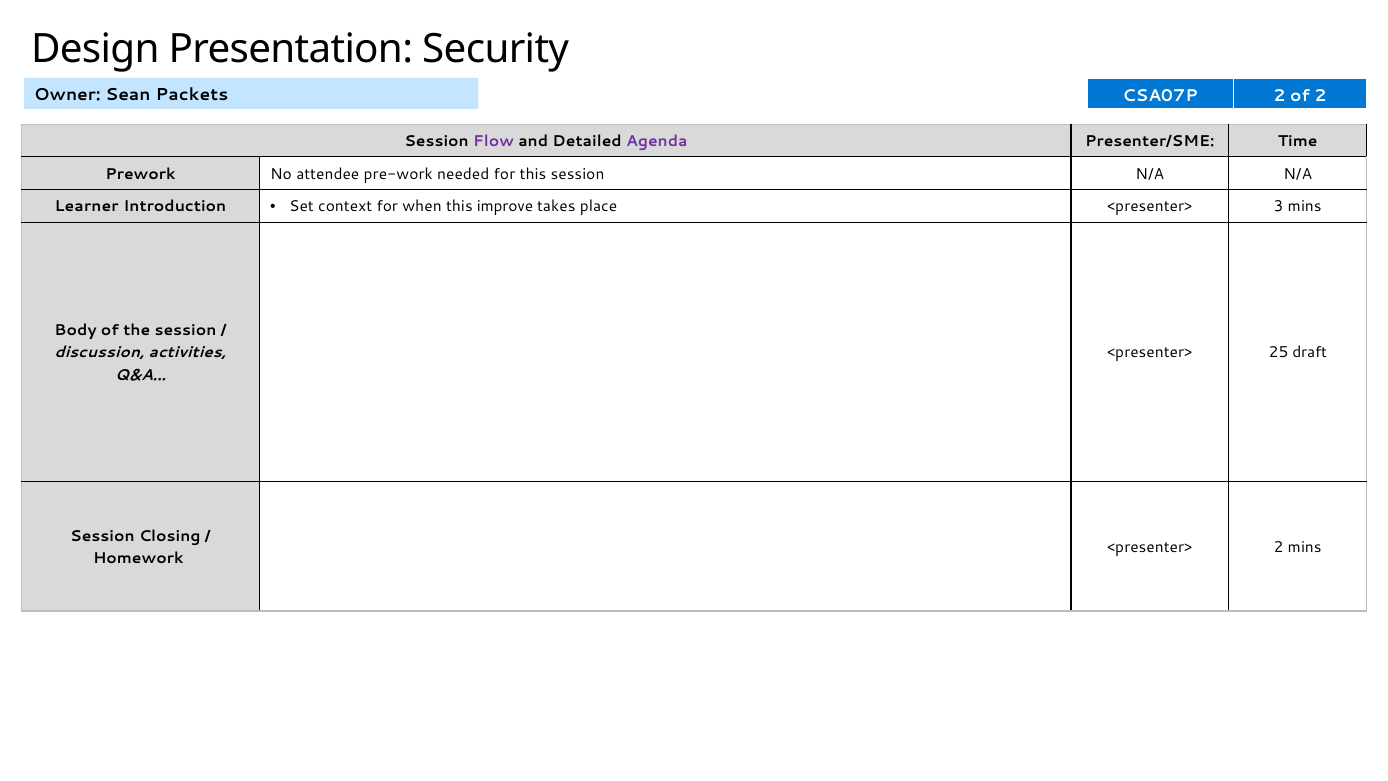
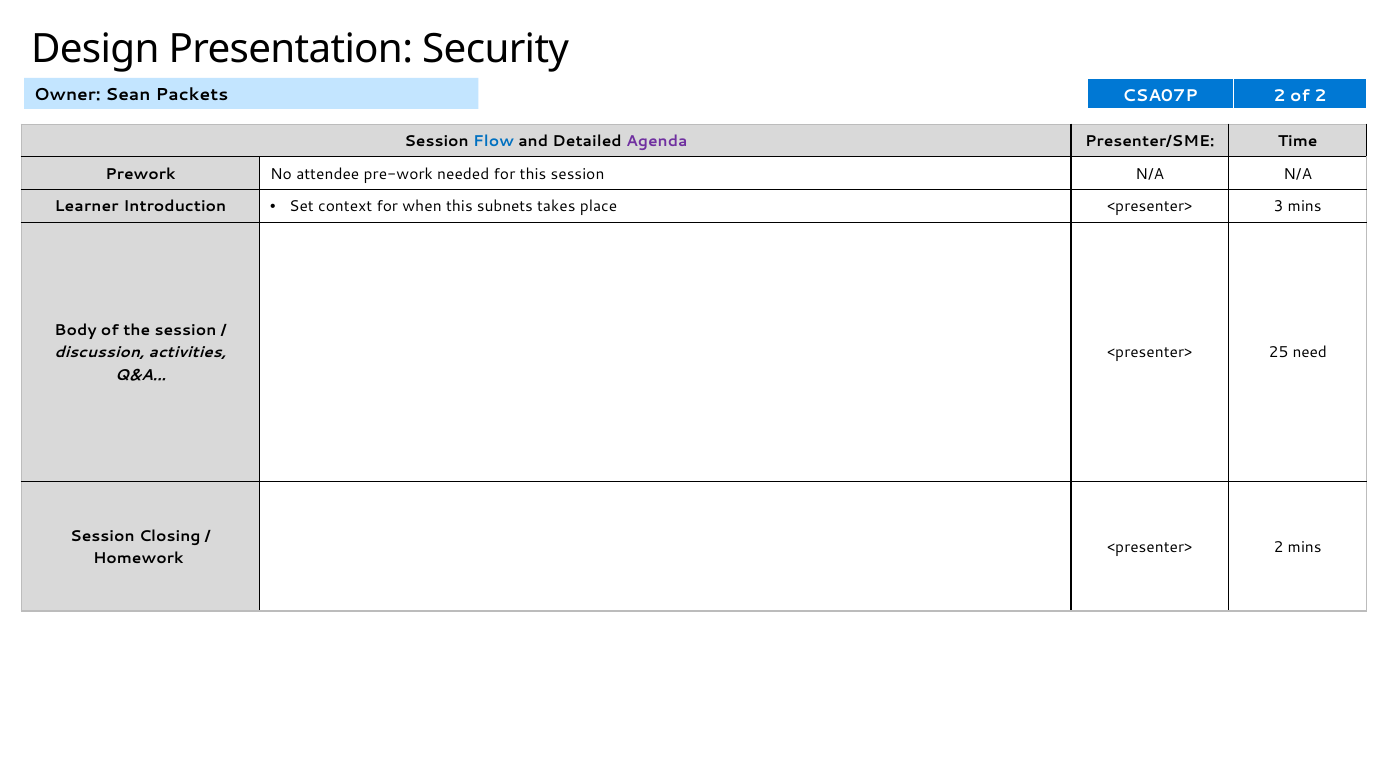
Flow colour: purple -> blue
improve: improve -> subnets
draft: draft -> need
